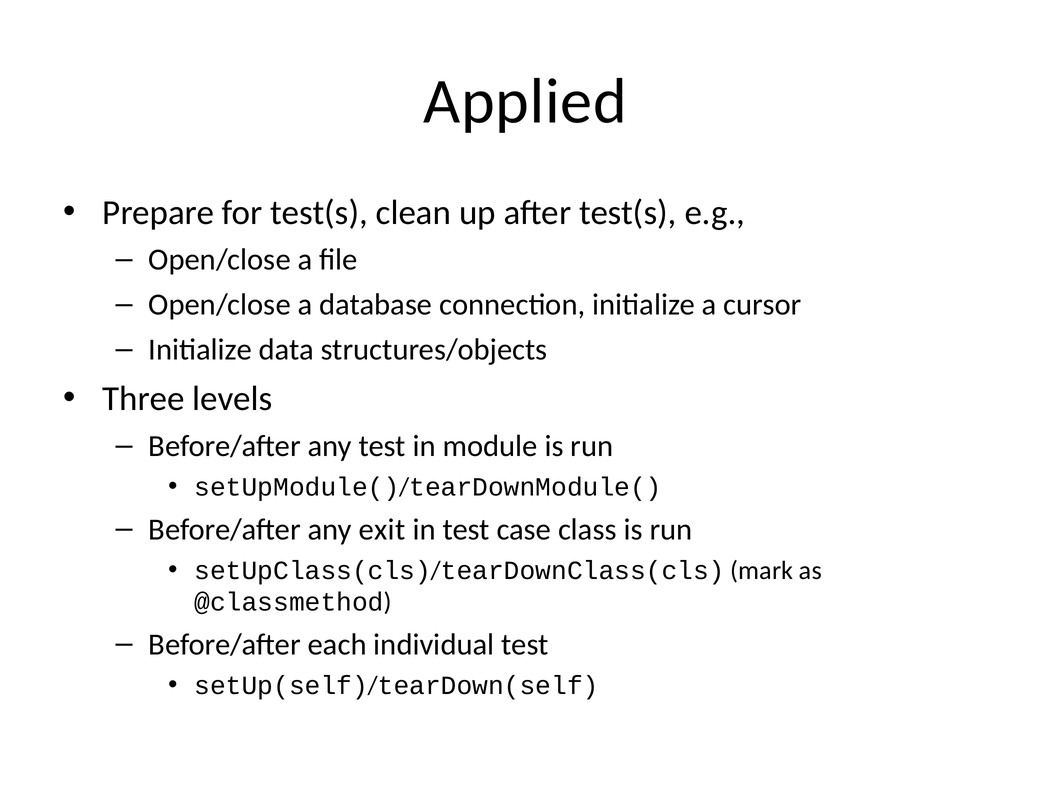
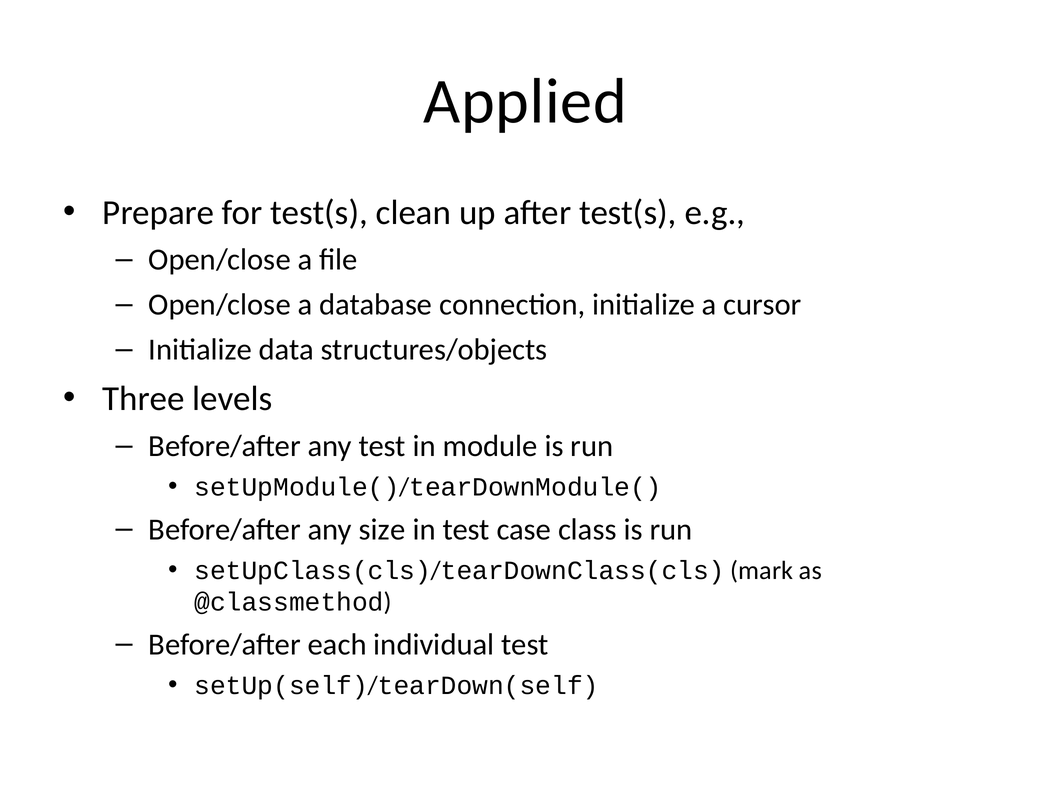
exit: exit -> size
